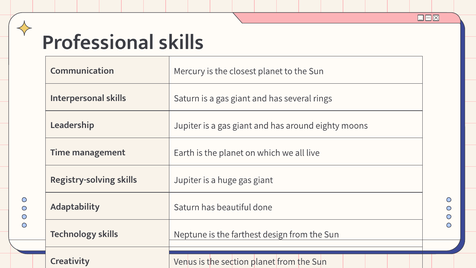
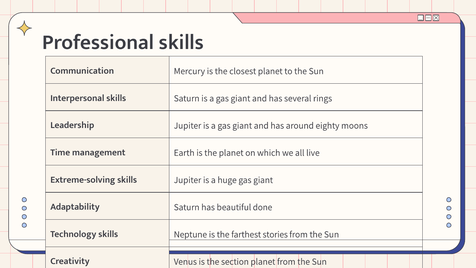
Registry-solving: Registry-solving -> Extreme-solving
design: design -> stories
